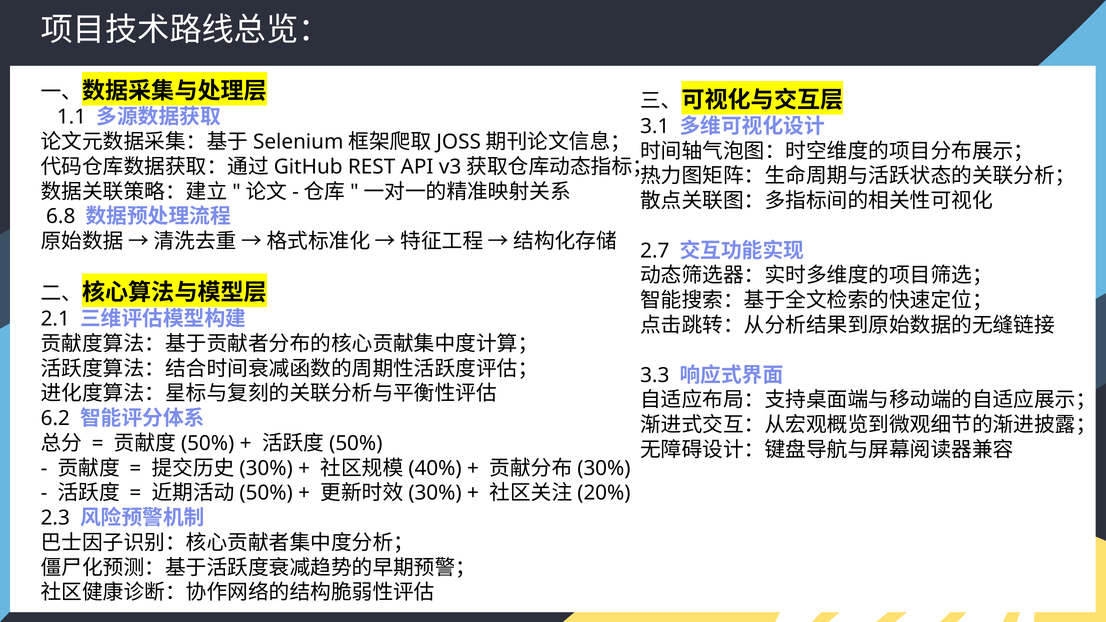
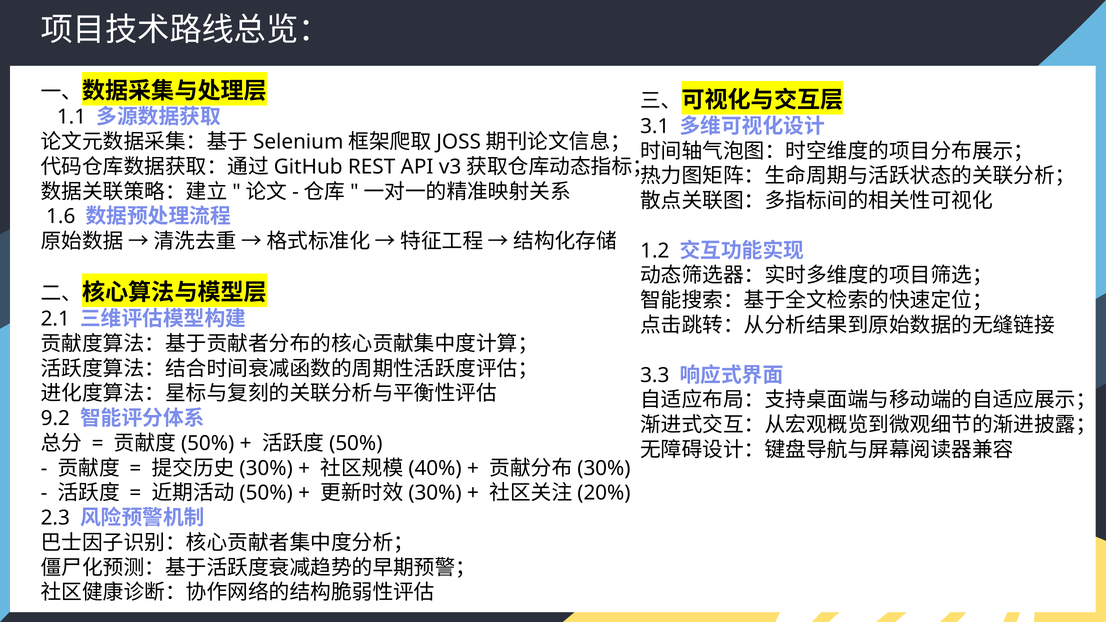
6.8: 6.8 -> 1.6
2.7: 2.7 -> 1.2
6.2: 6.2 -> 9.2
